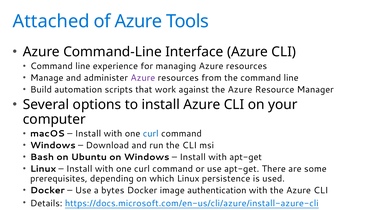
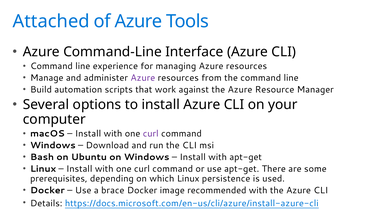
curl at (151, 134) colour: blue -> purple
bytes: bytes -> brace
authentication: authentication -> recommended
